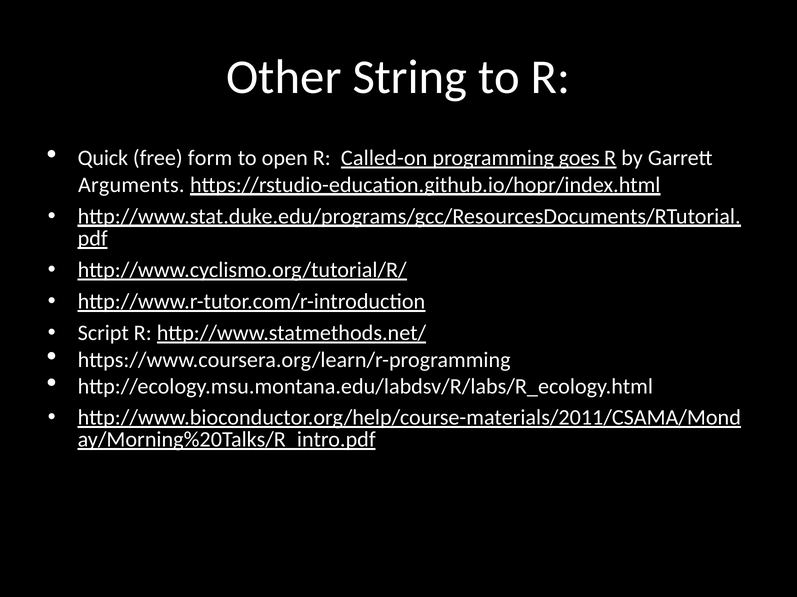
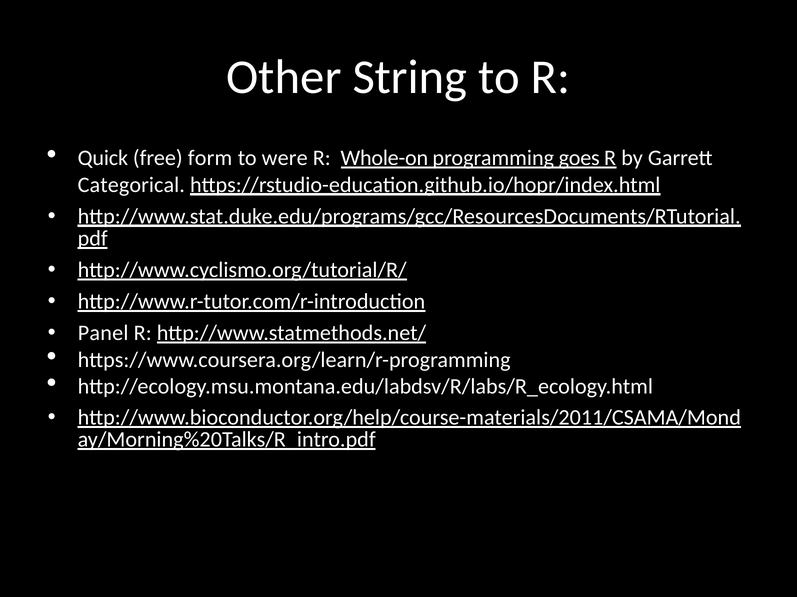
open: open -> were
Called-on: Called-on -> Whole-on
Arguments: Arguments -> Categorical
Script: Script -> Panel
